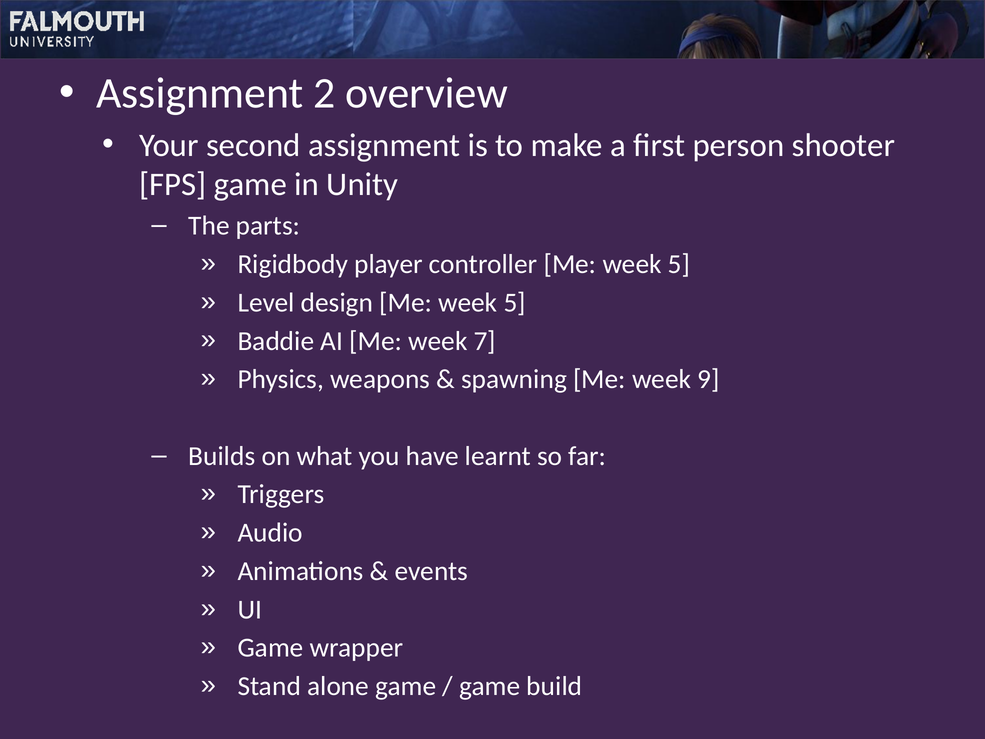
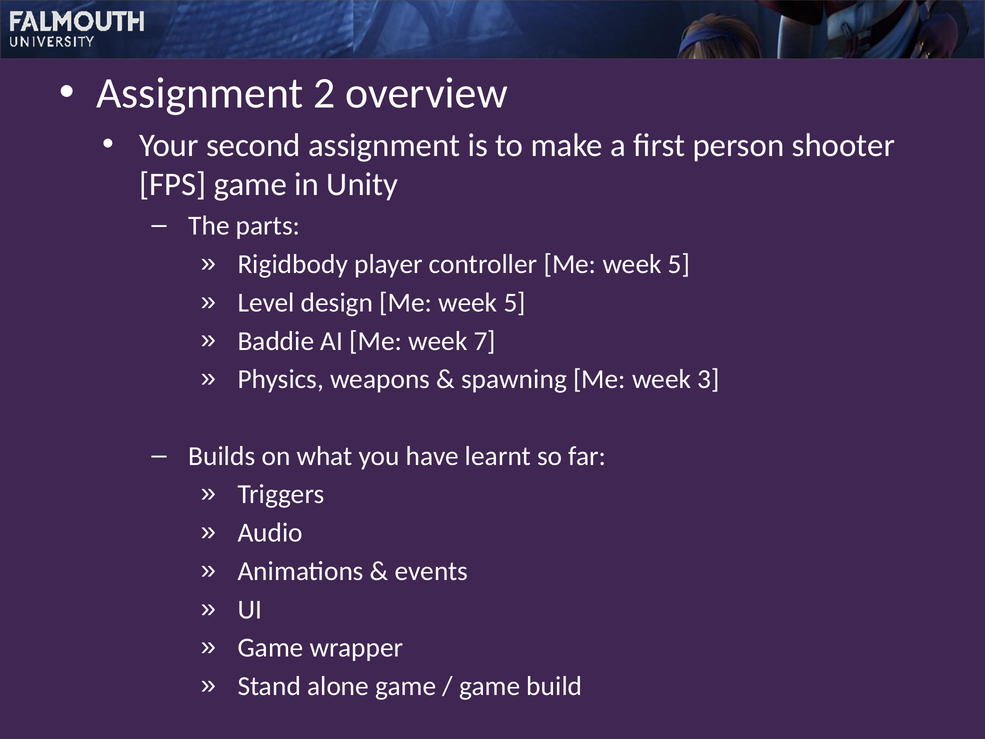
9: 9 -> 3
